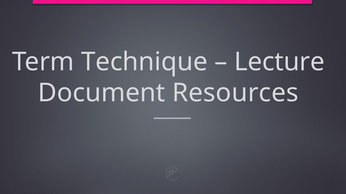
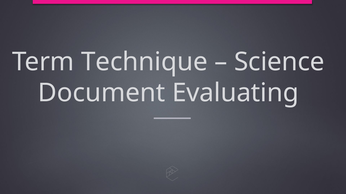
Lecture: Lecture -> Science
Resources: Resources -> Evaluating
